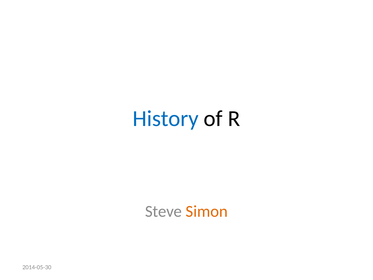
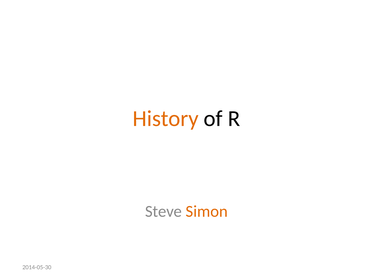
History colour: blue -> orange
